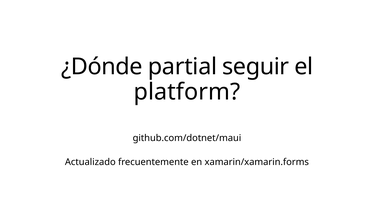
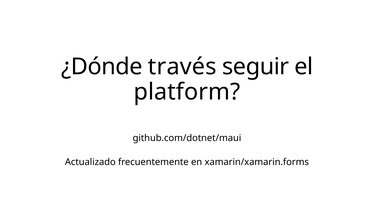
partial: partial -> través
